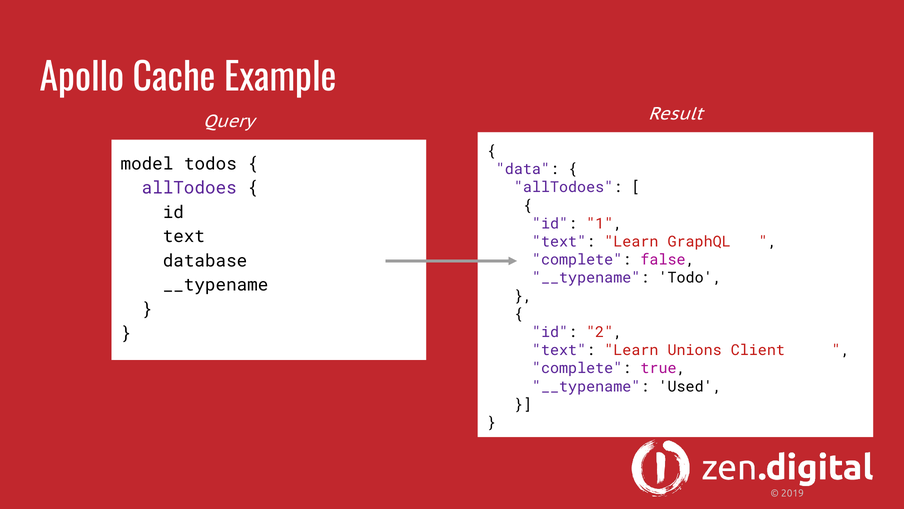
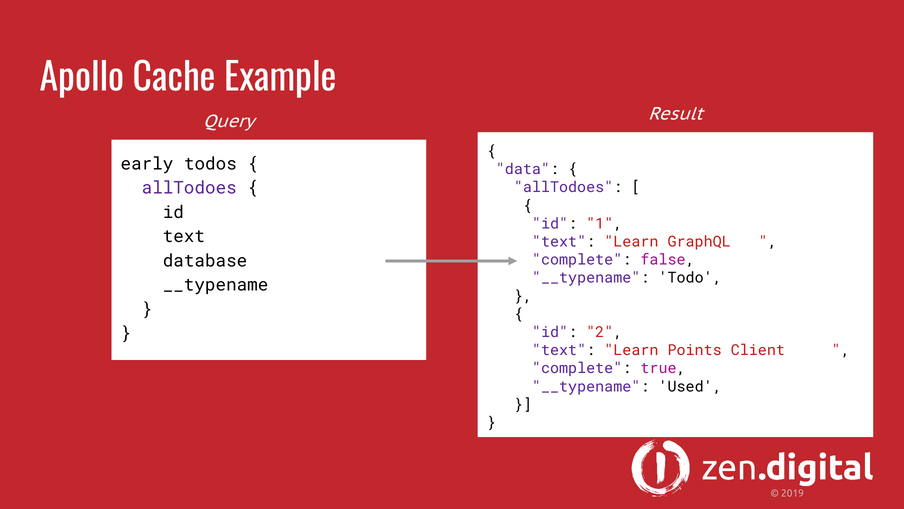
model: model -> early
Unions: Unions -> Points
